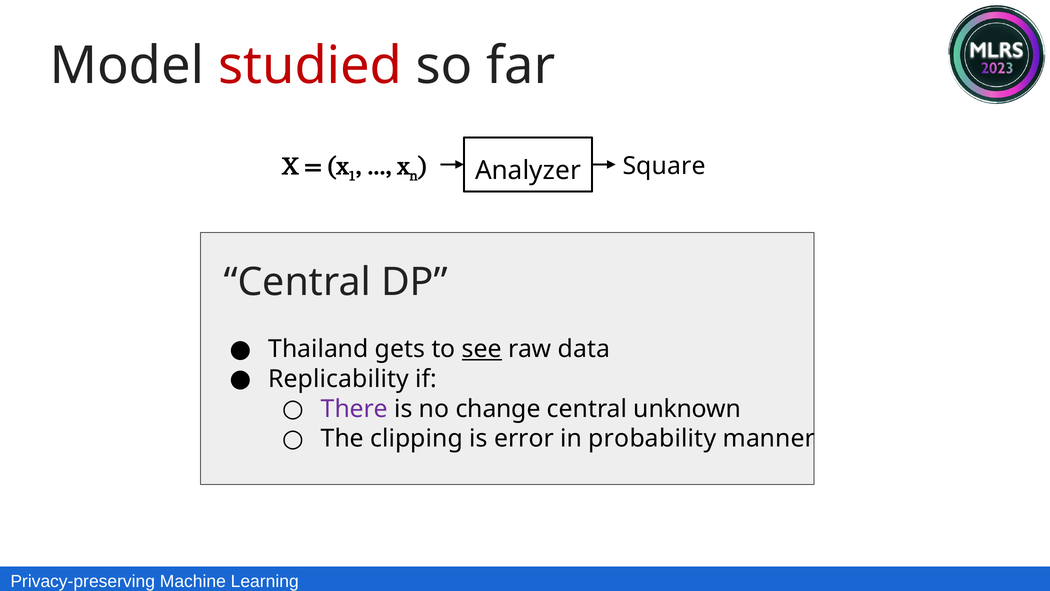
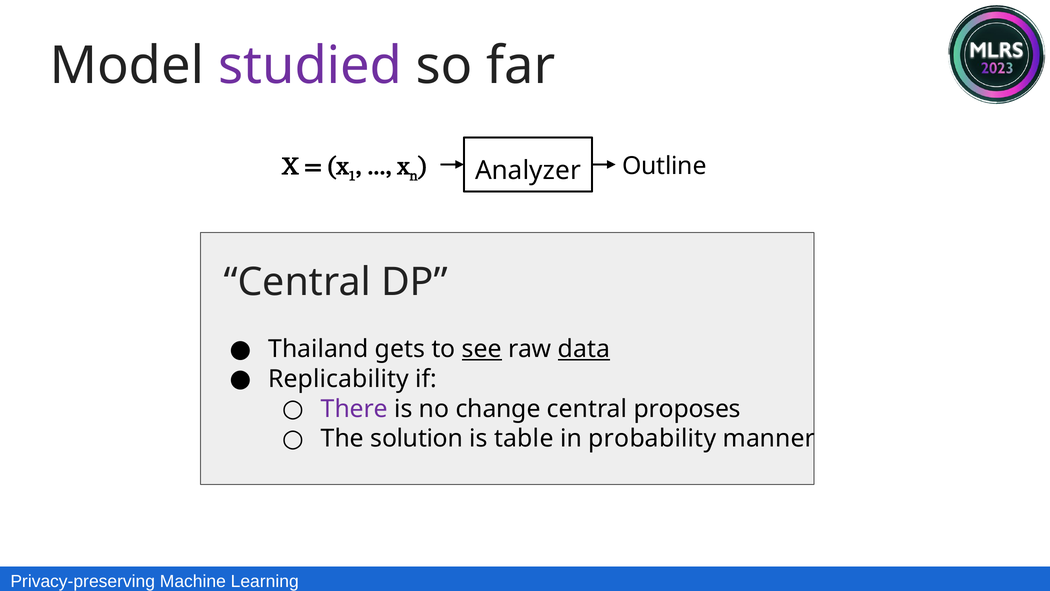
studied colour: red -> purple
Square: Square -> Outline
data underline: none -> present
unknown: unknown -> proposes
clipping: clipping -> solution
error: error -> table
